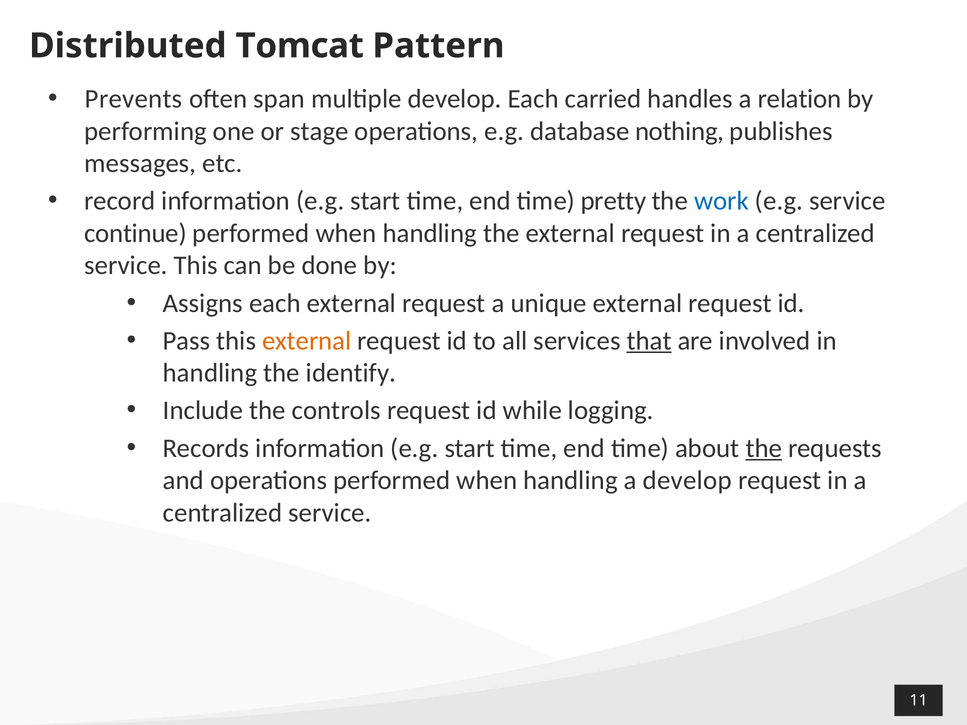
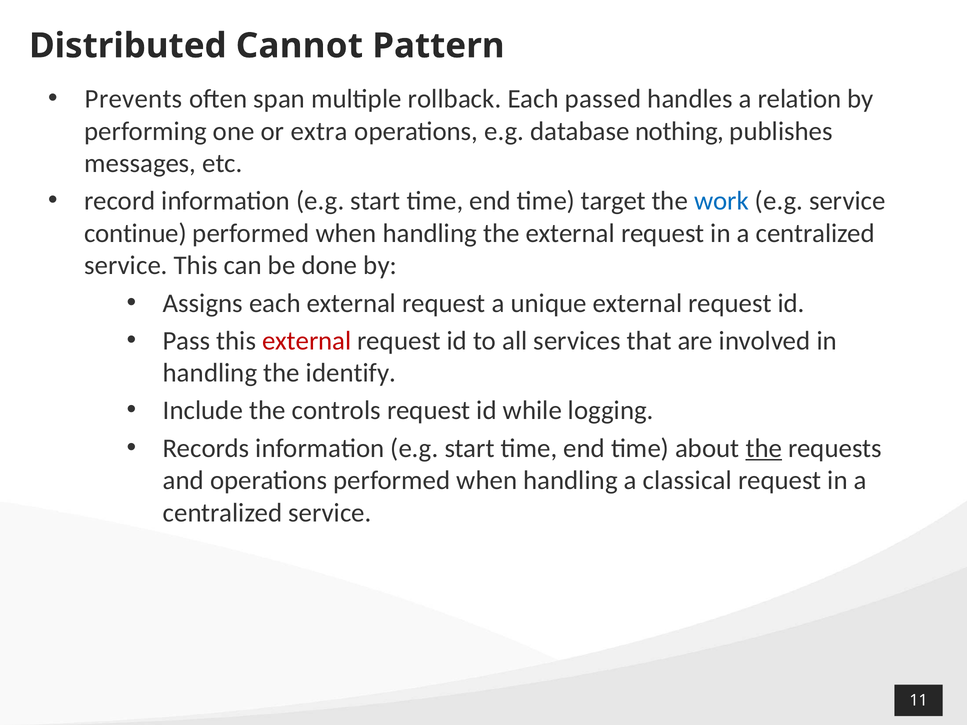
Tomcat: Tomcat -> Cannot
multiple develop: develop -> rollback
carried: carried -> passed
stage: stage -> extra
pretty: pretty -> target
external at (307, 341) colour: orange -> red
that underline: present -> none
a develop: develop -> classical
